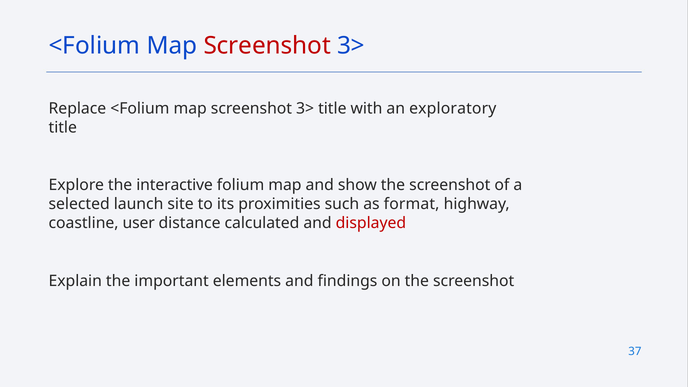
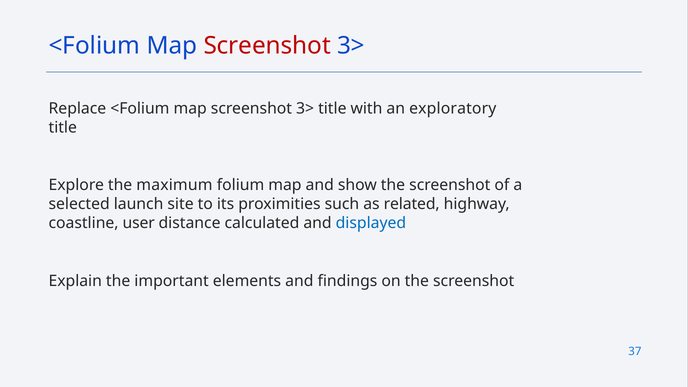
interactive: interactive -> maximum
format: format -> related
displayed colour: red -> blue
